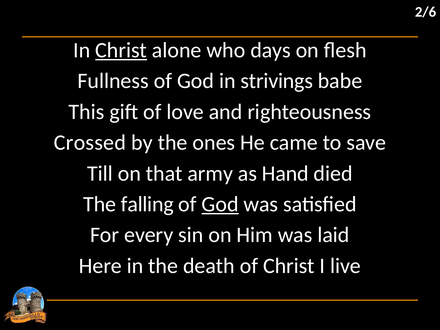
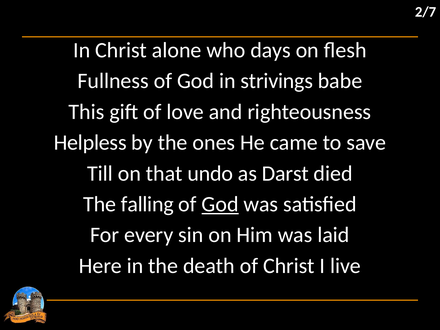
2/6: 2/6 -> 2/7
Christ at (121, 50) underline: present -> none
Crossed: Crossed -> Helpless
army: army -> undo
Hand: Hand -> Darst
